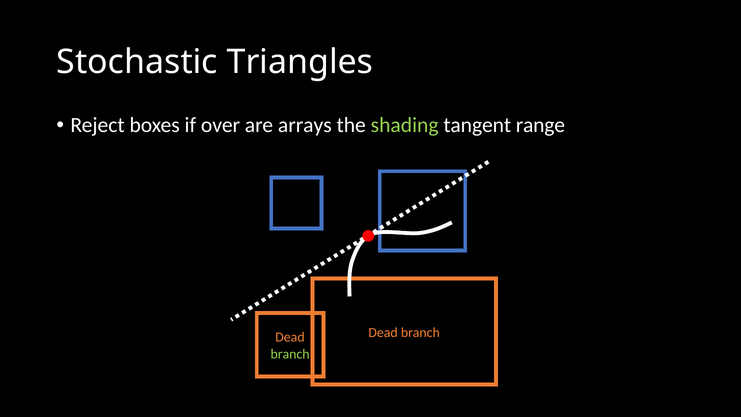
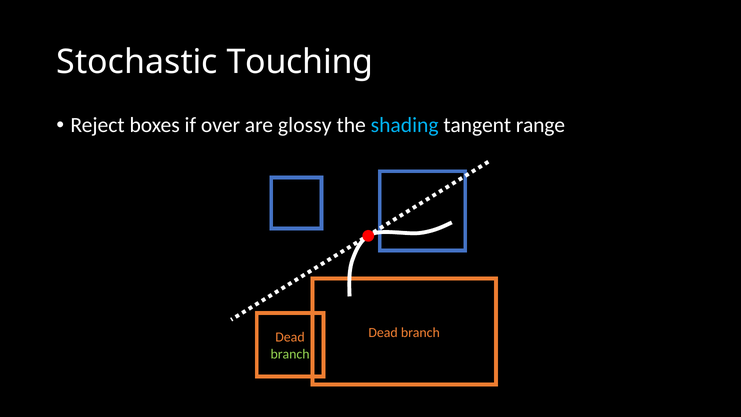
Triangles: Triangles -> Touching
arrays: arrays -> glossy
shading colour: light green -> light blue
